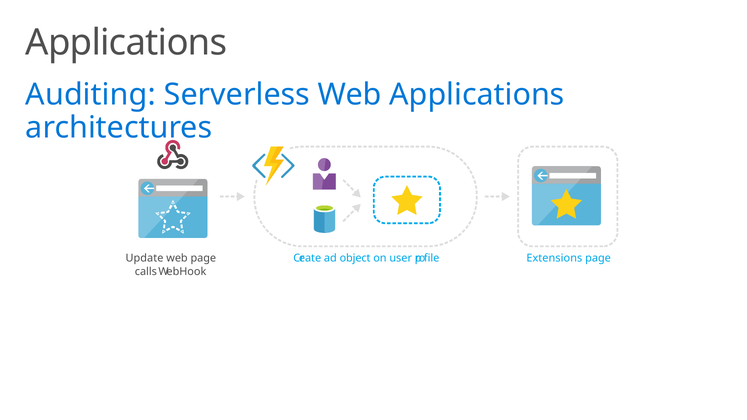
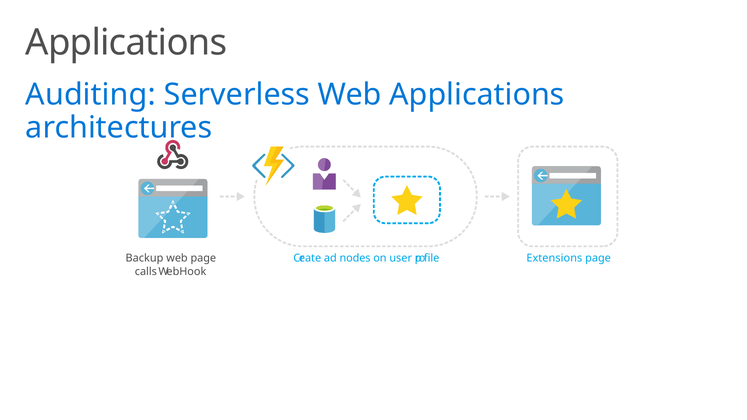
Update: Update -> Backup
object: object -> nodes
